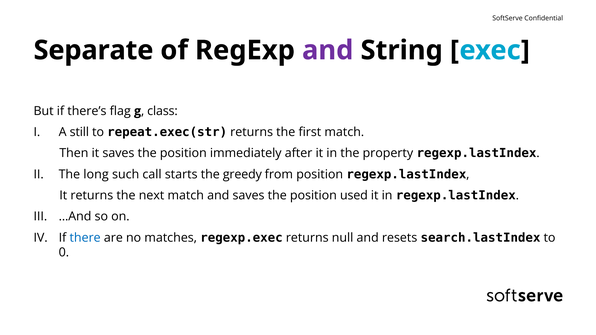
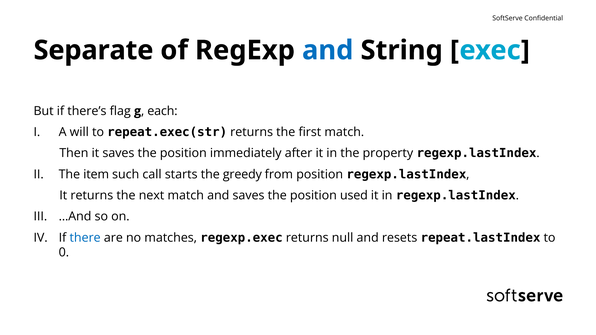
and at (328, 50) colour: purple -> blue
class: class -> each
still: still -> will
long: long -> item
search.lastIndex: search.lastIndex -> repeat.lastIndex
